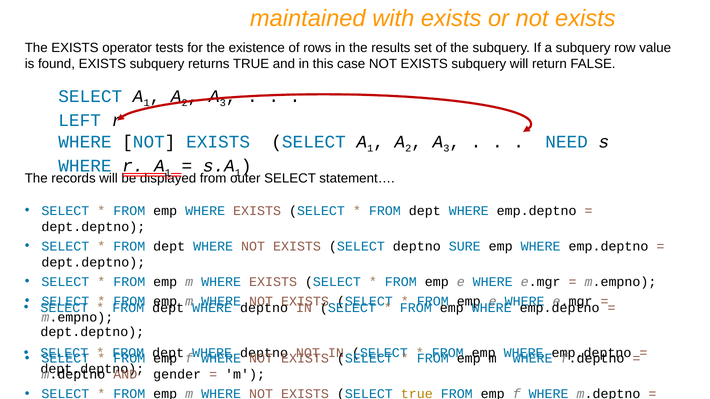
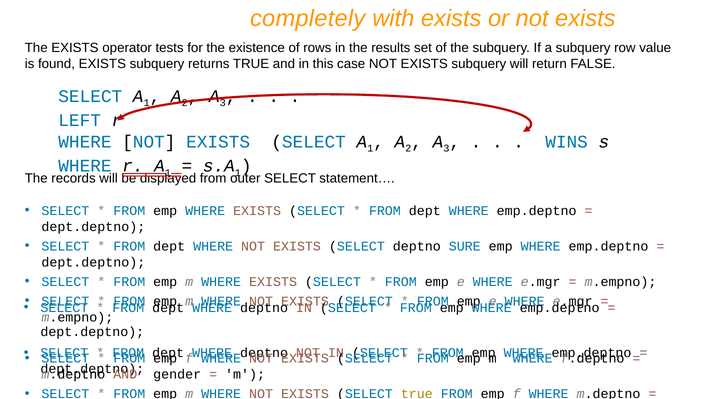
maintained: maintained -> completely
NEED: NEED -> WINS
